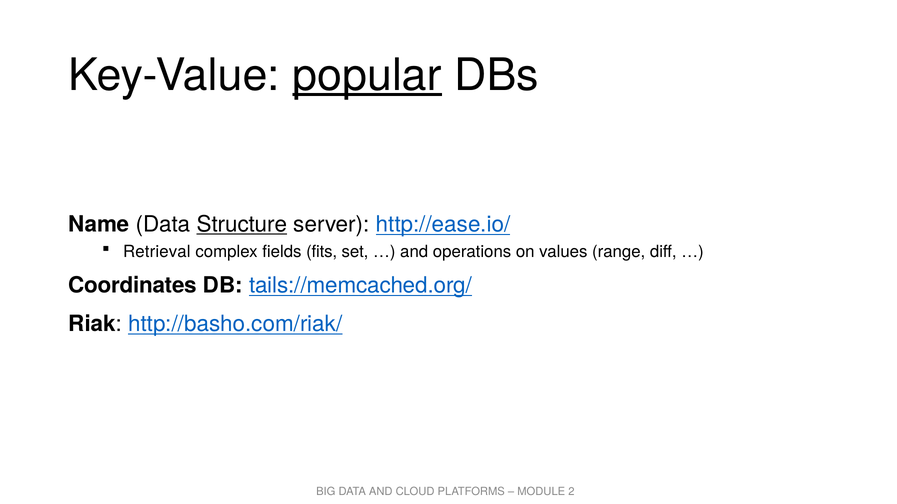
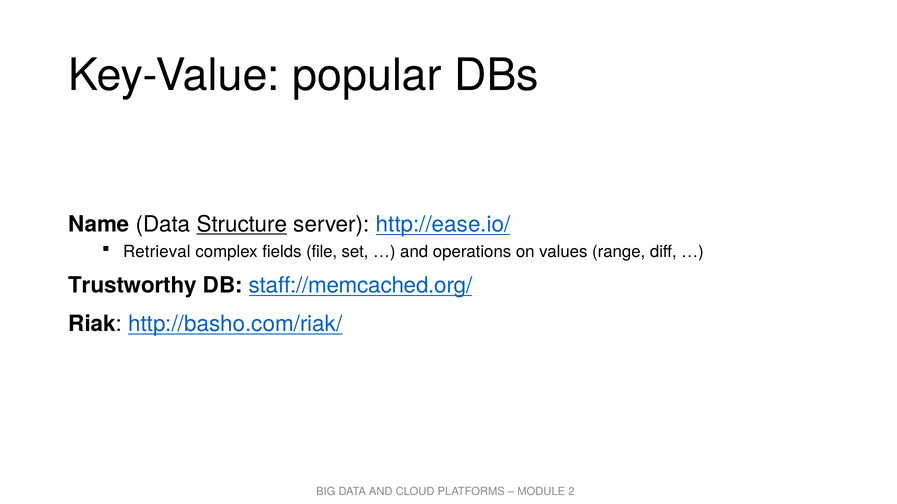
popular underline: present -> none
fits: fits -> file
Coordinates: Coordinates -> Trustworthy
tails://memcached.org/: tails://memcached.org/ -> staff://memcached.org/
